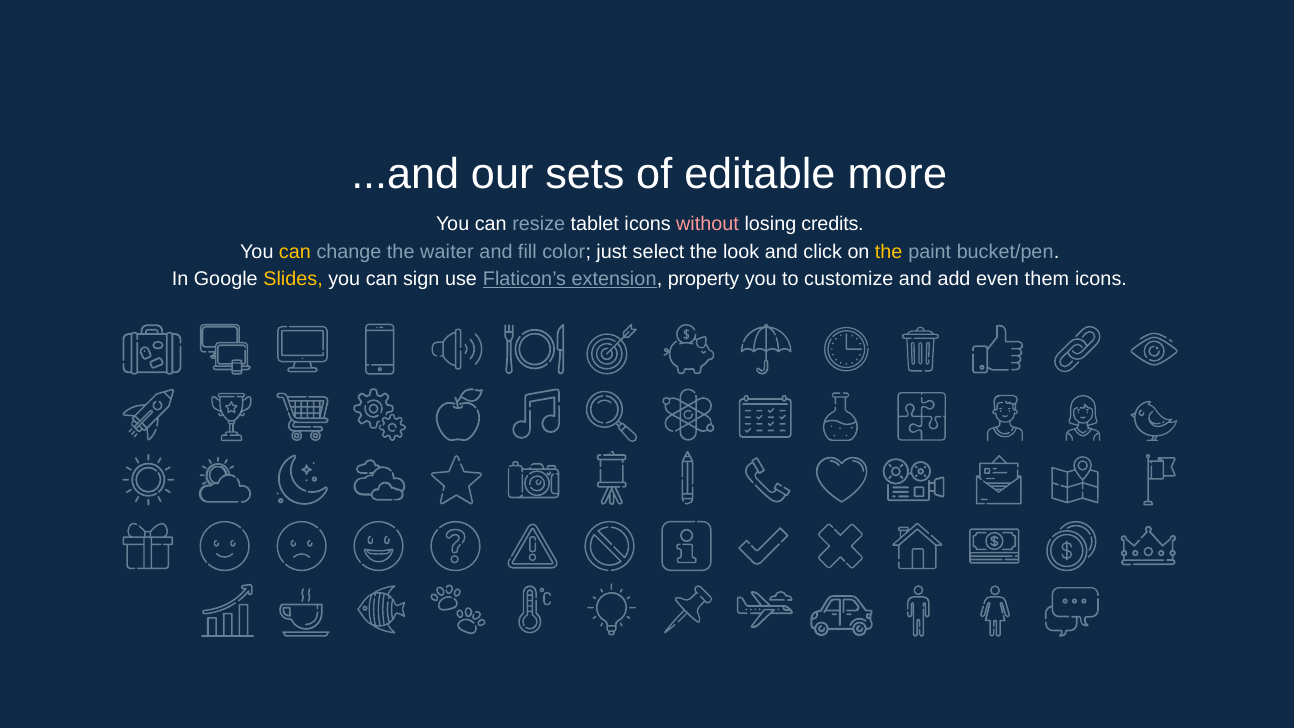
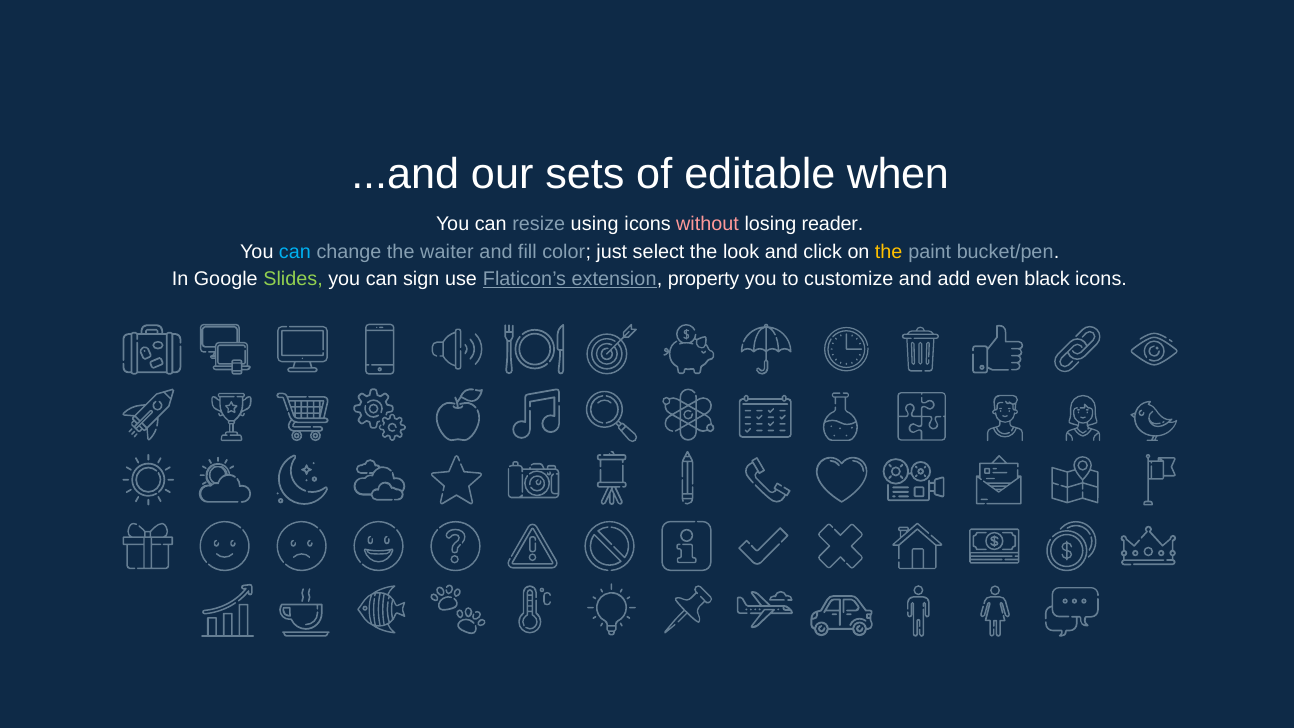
more: more -> when
tablet: tablet -> using
credits: credits -> reader
can at (295, 251) colour: yellow -> light blue
Slides colour: yellow -> light green
them: them -> black
